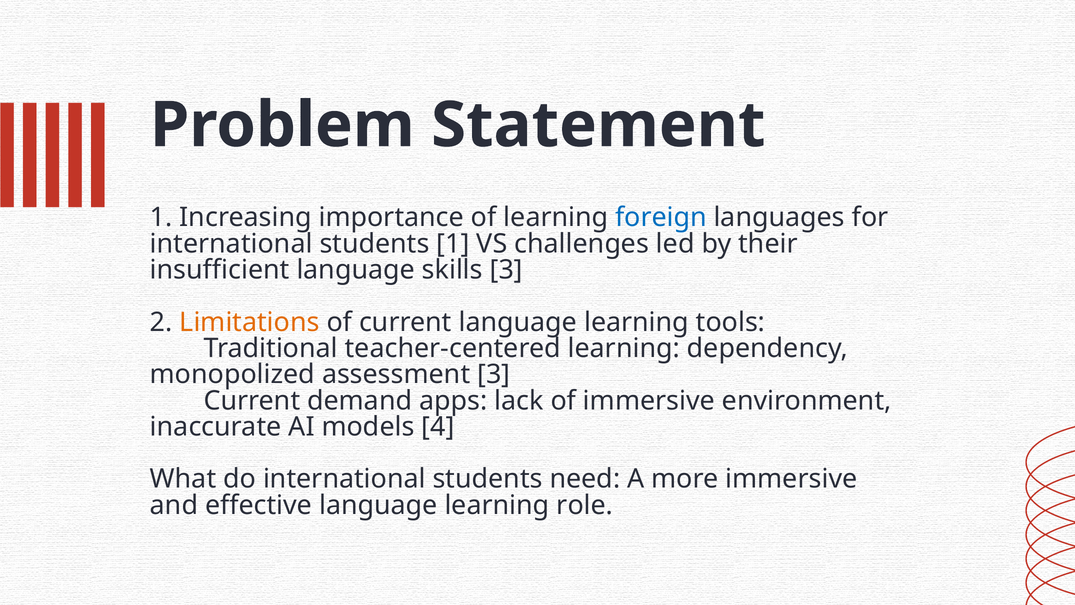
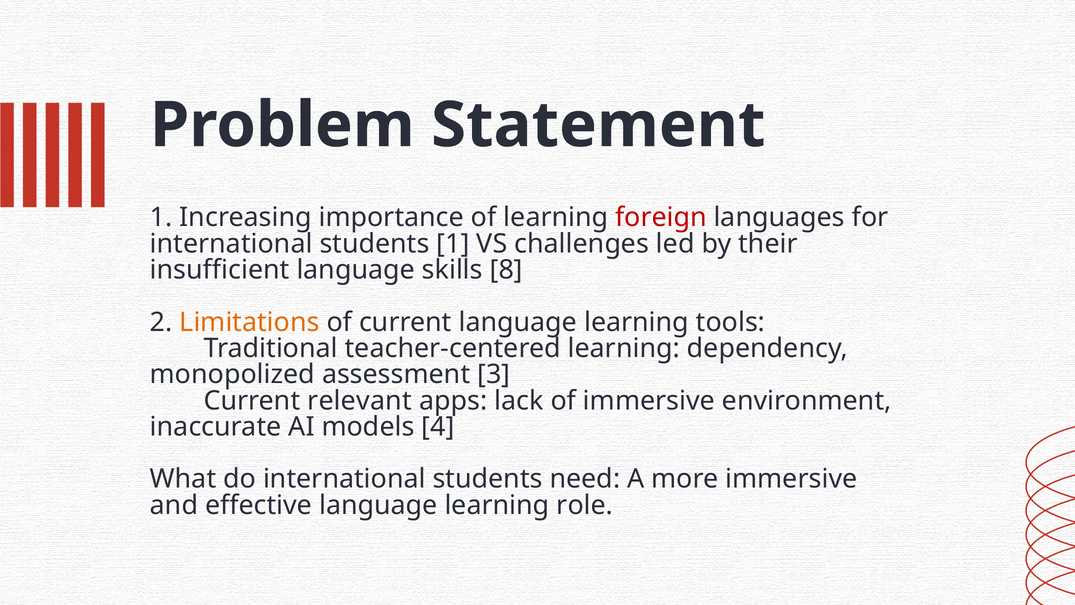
foreign colour: blue -> red
skills 3: 3 -> 8
demand: demand -> relevant
